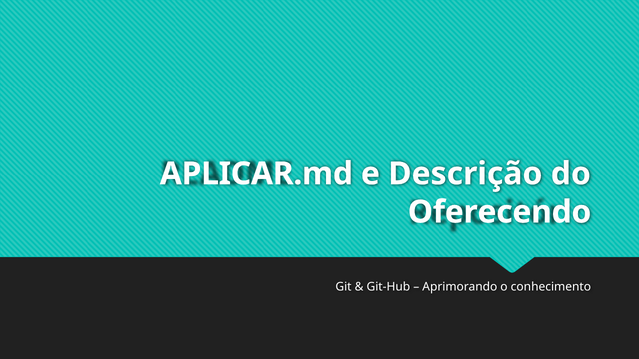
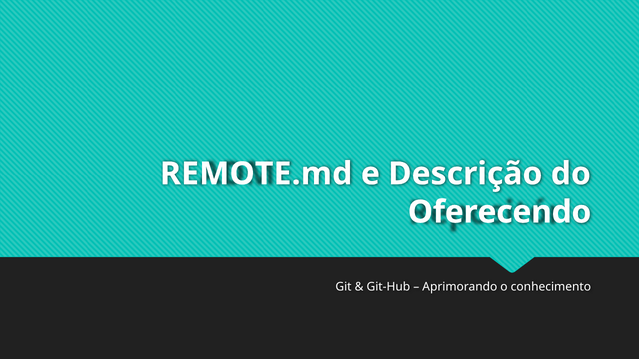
APLICAR.md: APLICAR.md -> REMOTE.md
